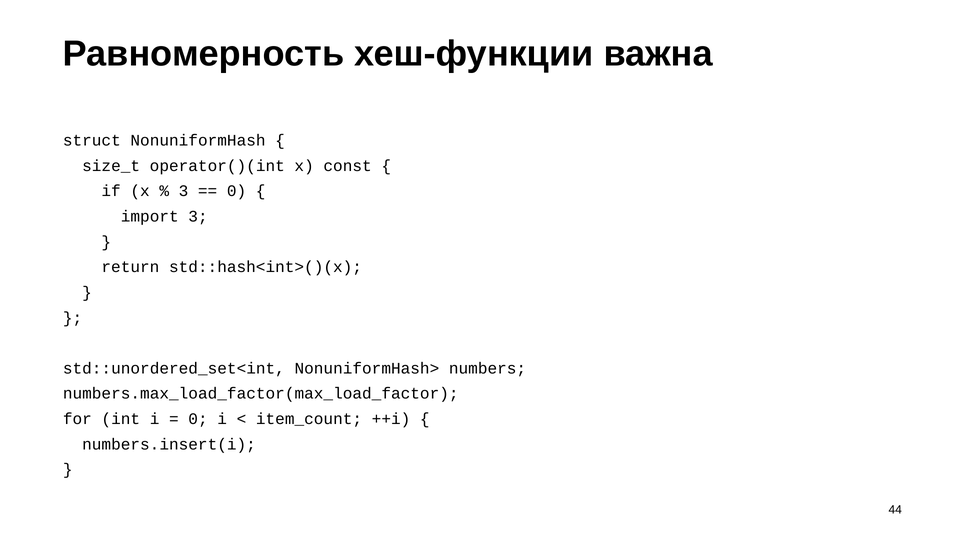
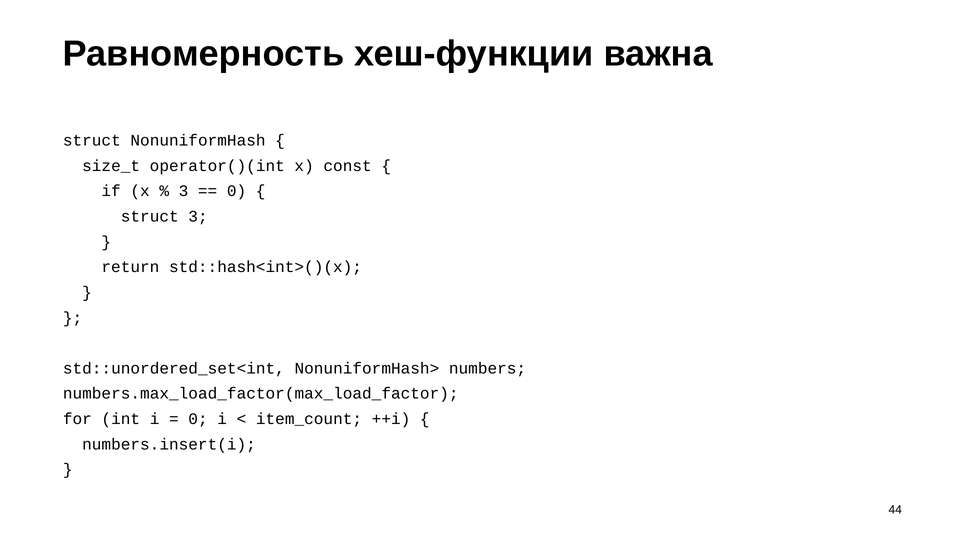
import at (150, 217): import -> struct
